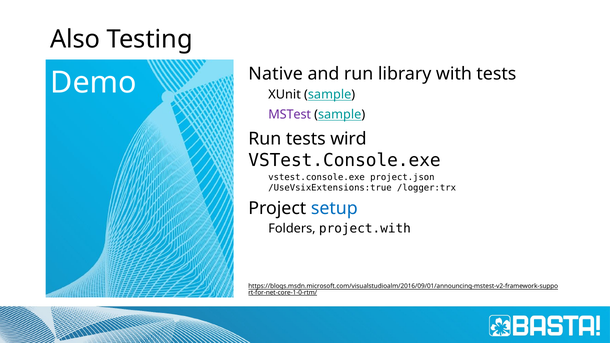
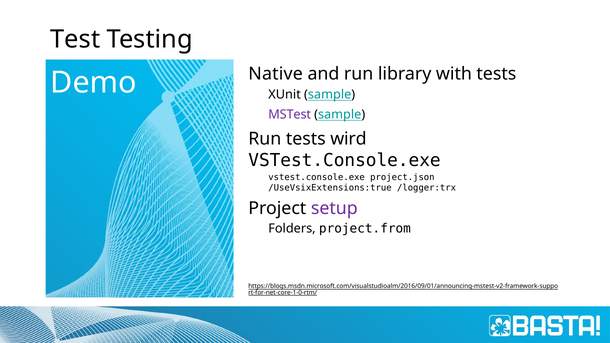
Also: Also -> Test
setup colour: blue -> purple
project.with: project.with -> project.from
